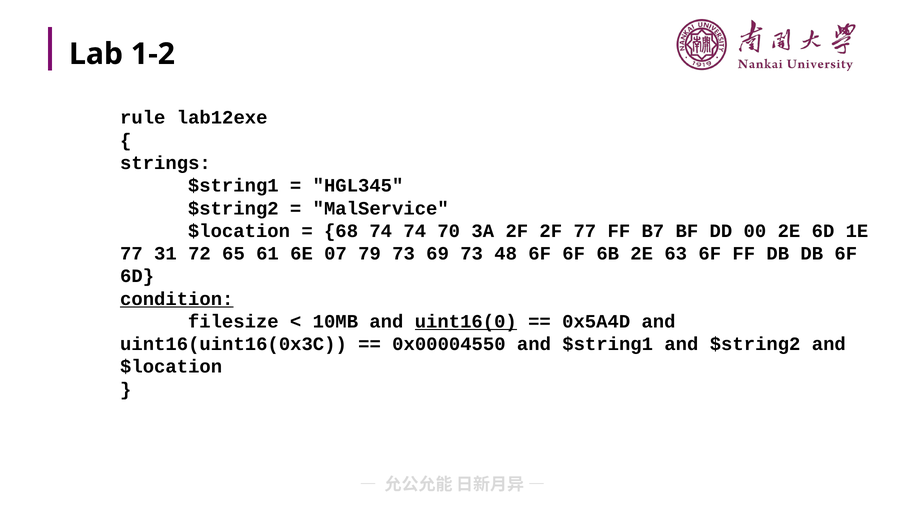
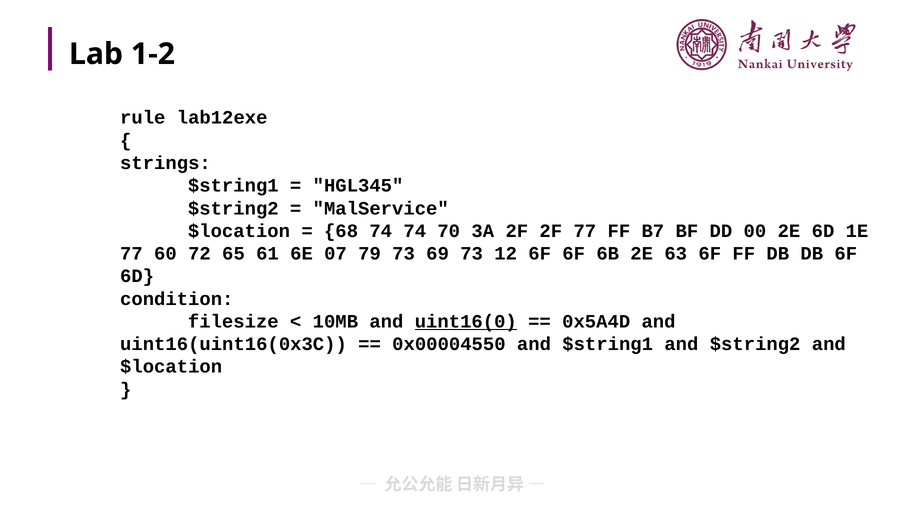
31: 31 -> 60
48: 48 -> 12
condition underline: present -> none
